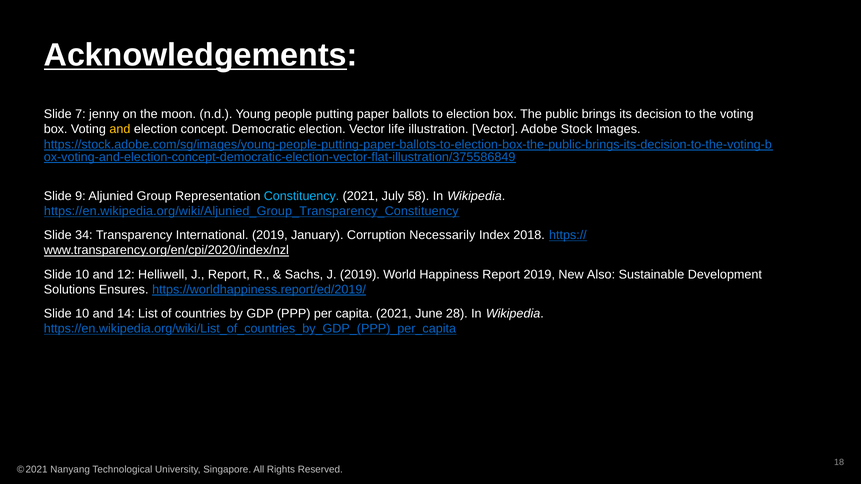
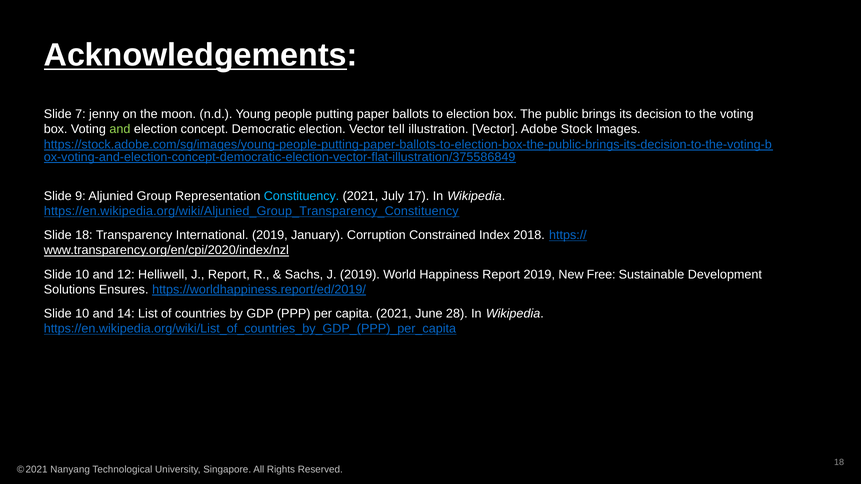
and at (120, 129) colour: yellow -> light green
life: life -> tell
58: 58 -> 17
Slide 34: 34 -> 18
Necessarily: Necessarily -> Constrained
Also: Also -> Free
